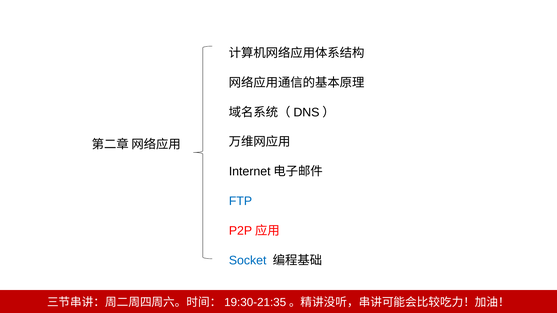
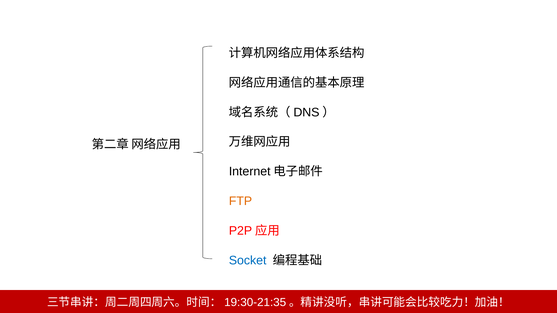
FTP colour: blue -> orange
